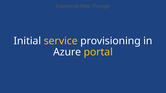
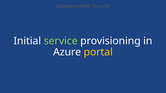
service colour: yellow -> light green
